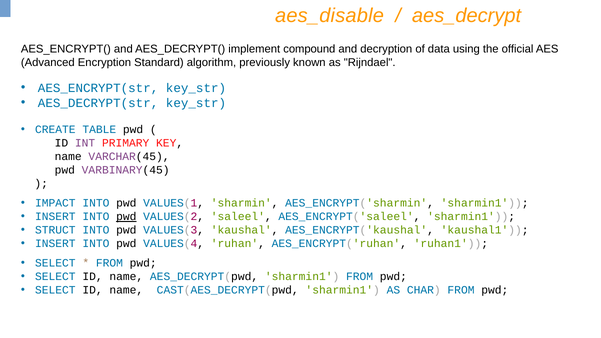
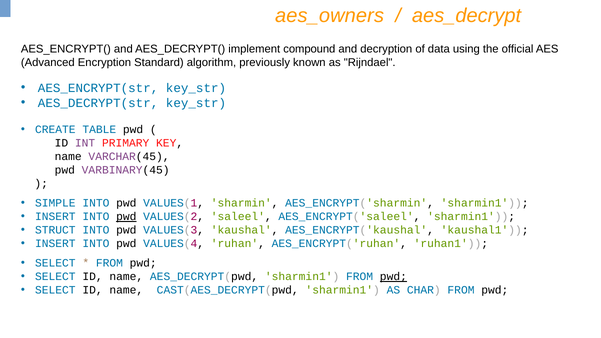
aes_disable: aes_disable -> aes_owners
IMPACT: IMPACT -> SIMPLE
pwd at (393, 277) underline: none -> present
